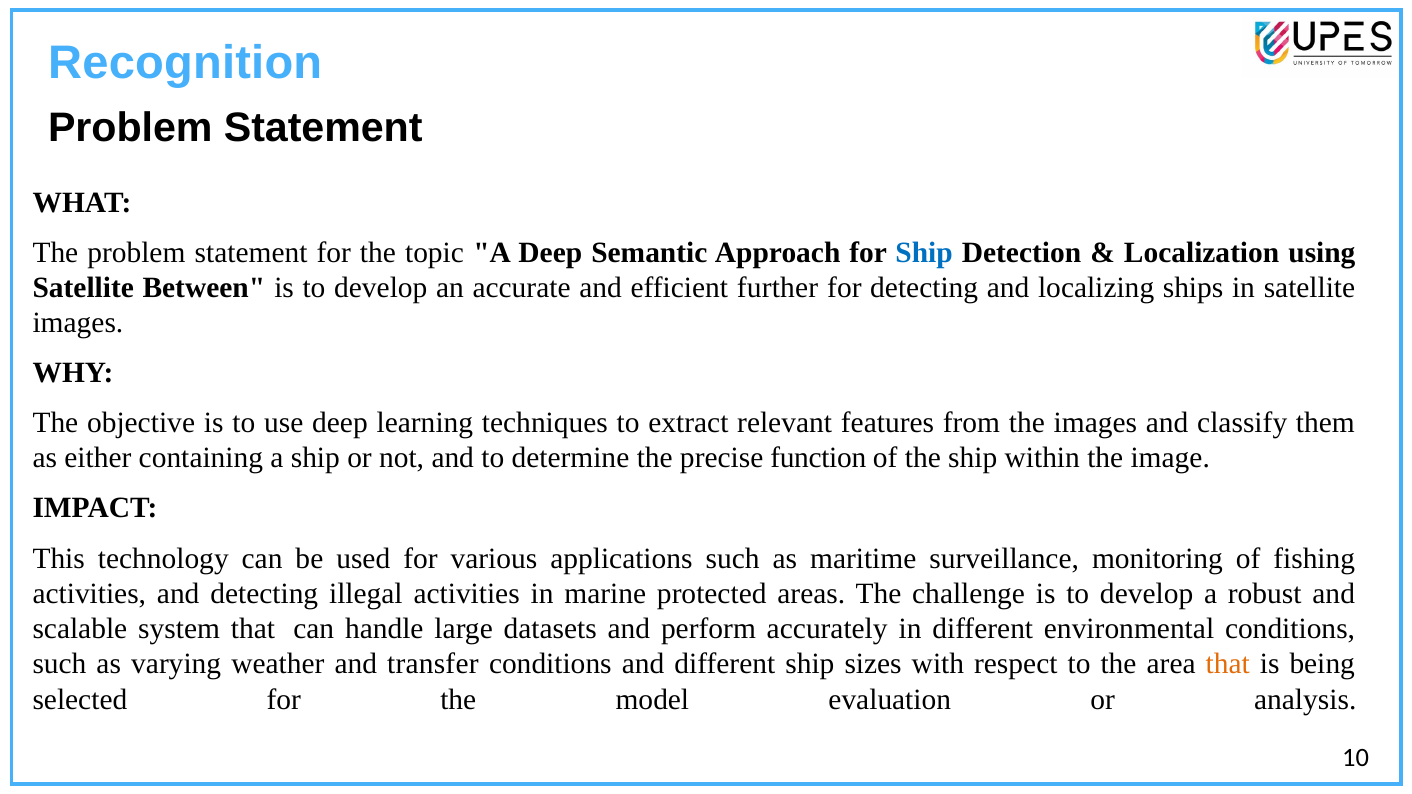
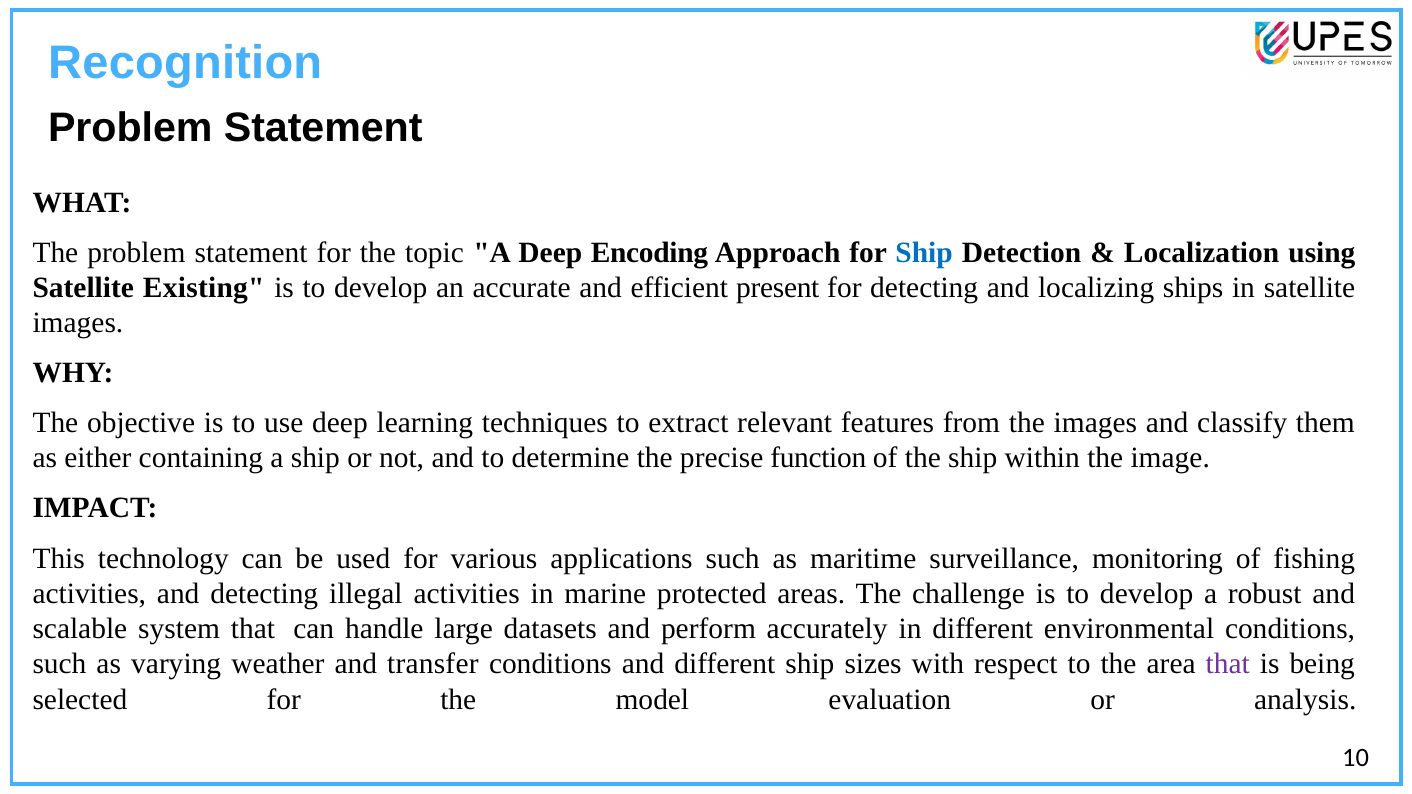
Semantic: Semantic -> Encoding
Between: Between -> Existing
further: further -> present
that at (1228, 664) colour: orange -> purple
